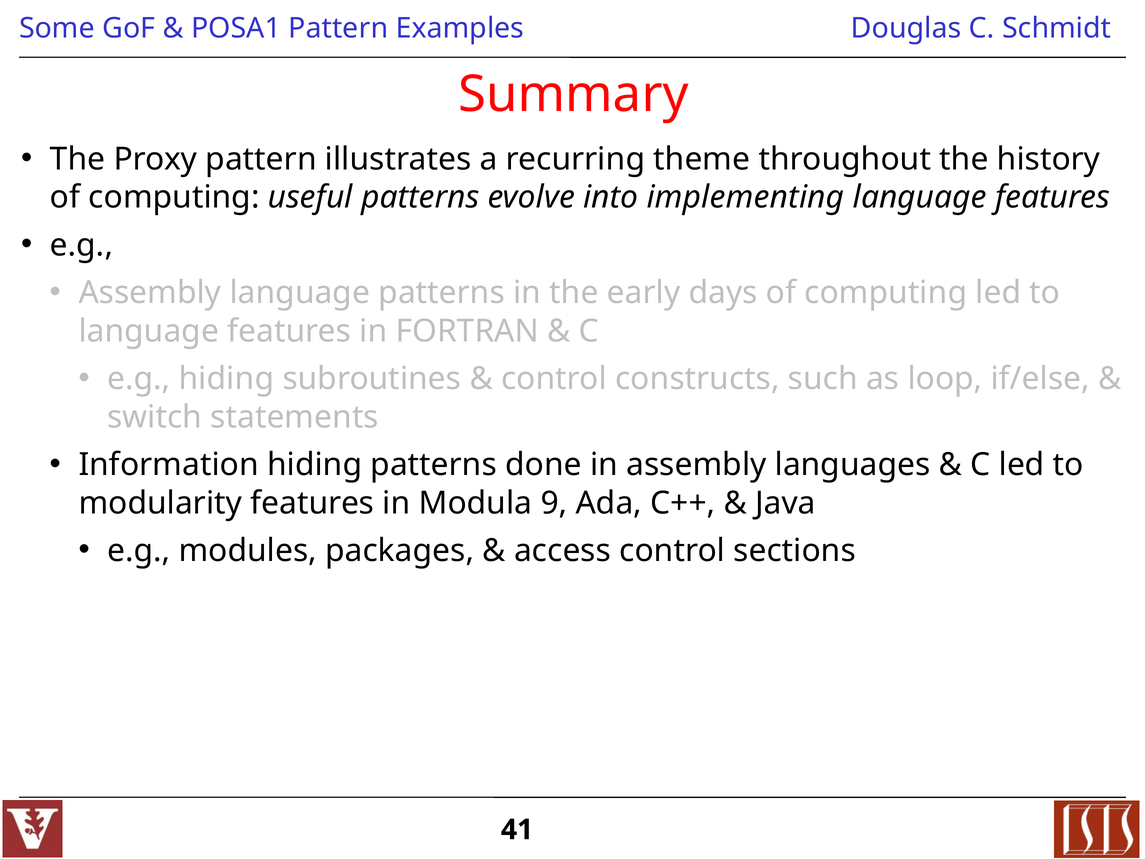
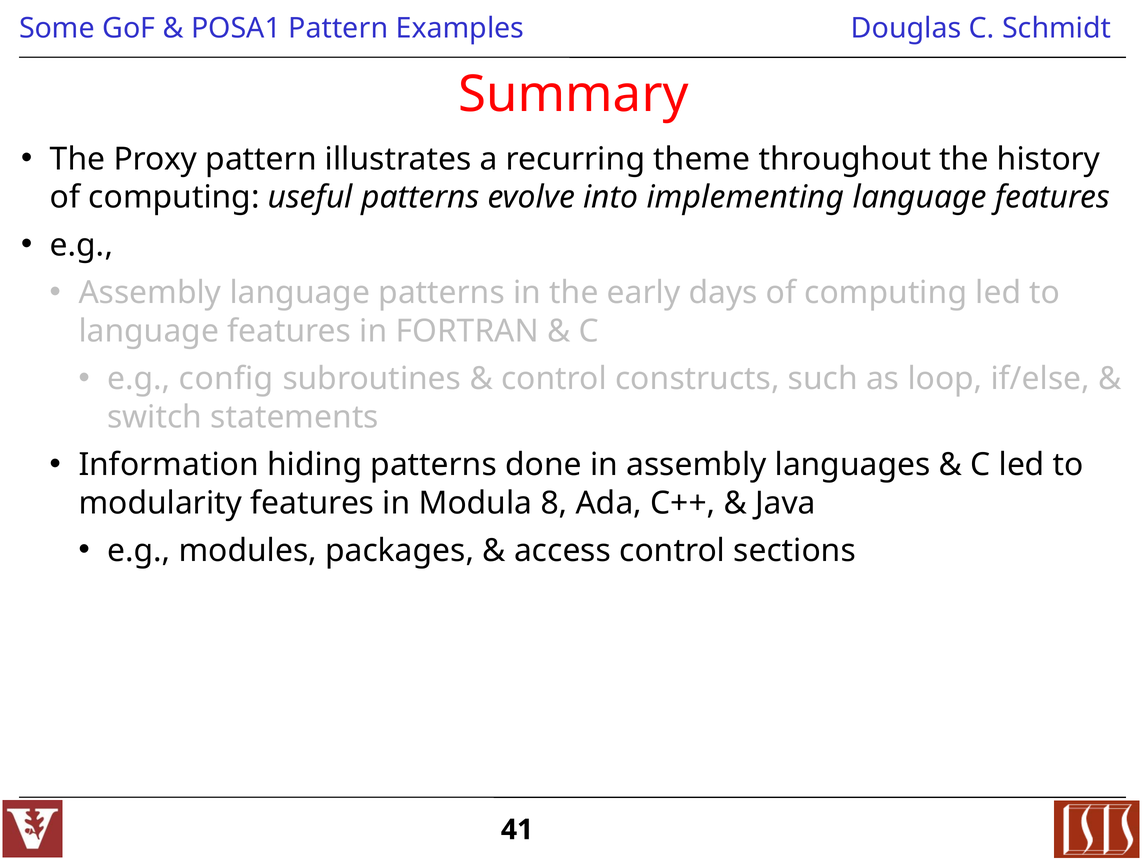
e.g hiding: hiding -> config
9: 9 -> 8
